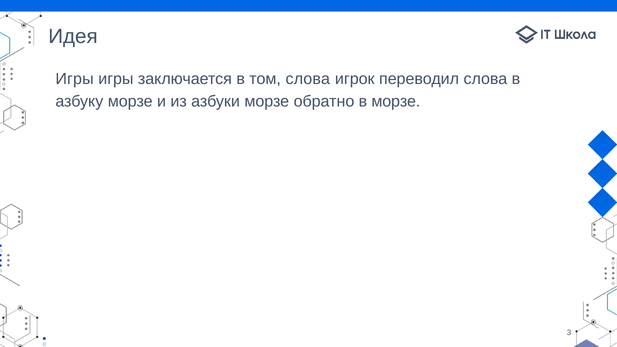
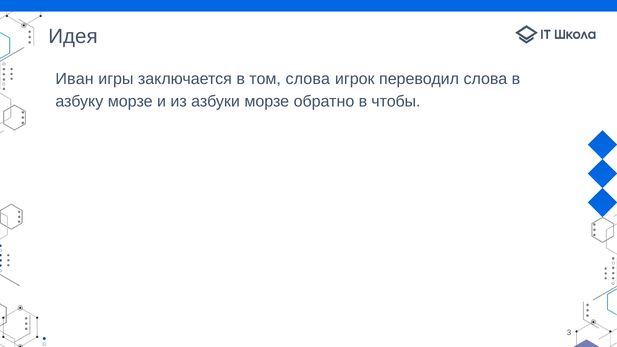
Игры at (75, 79): Игры -> Иван
в морзе: морзе -> чтобы
